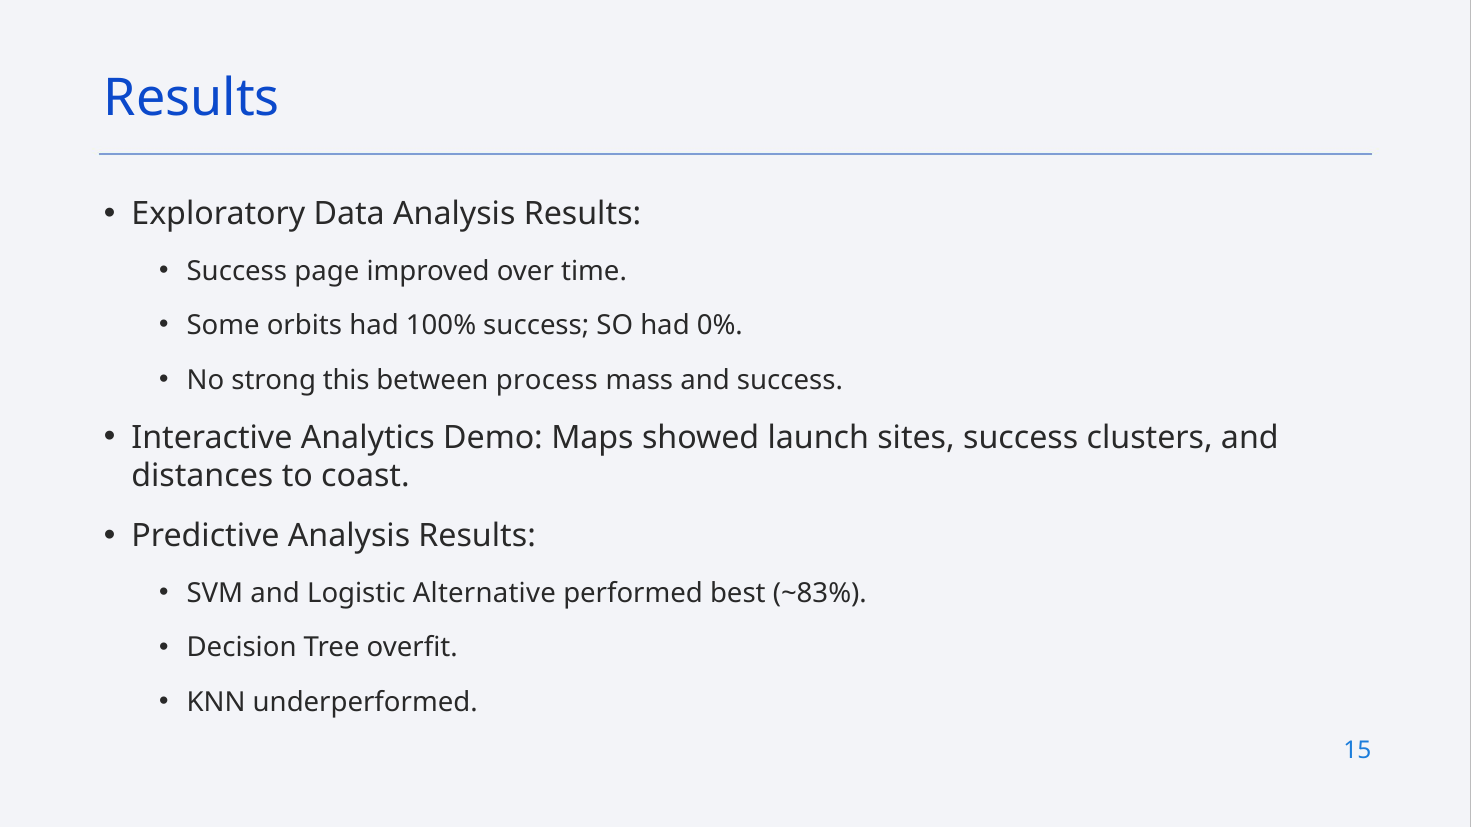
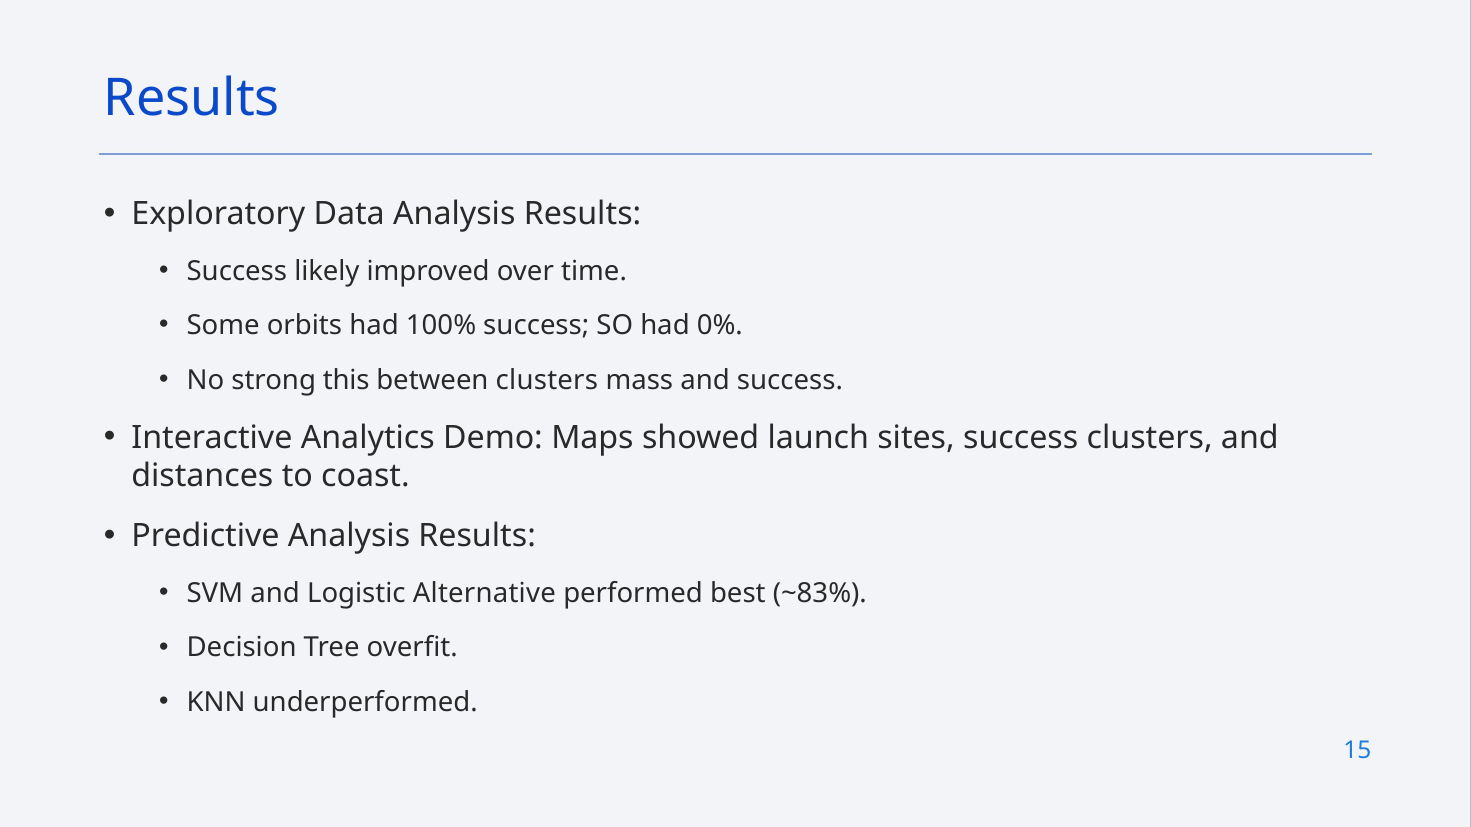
page: page -> likely
between process: process -> clusters
